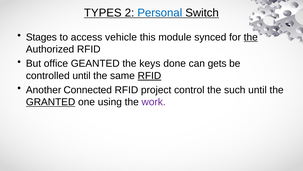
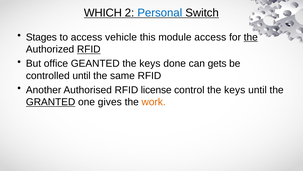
TYPES: TYPES -> WHICH
module synced: synced -> access
RFID at (89, 49) underline: none -> present
RFID at (149, 75) underline: present -> none
Connected: Connected -> Authorised
project: project -> license
control the such: such -> keys
using: using -> gives
work colour: purple -> orange
